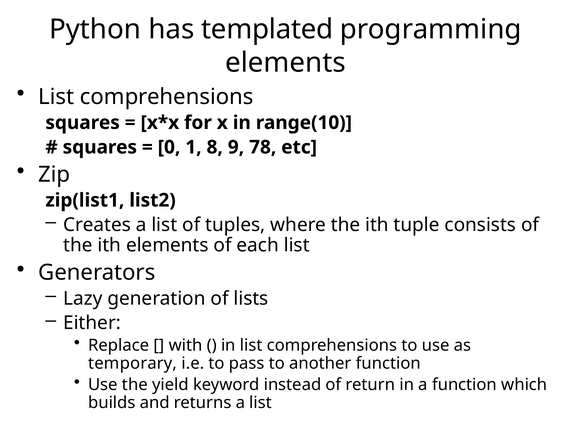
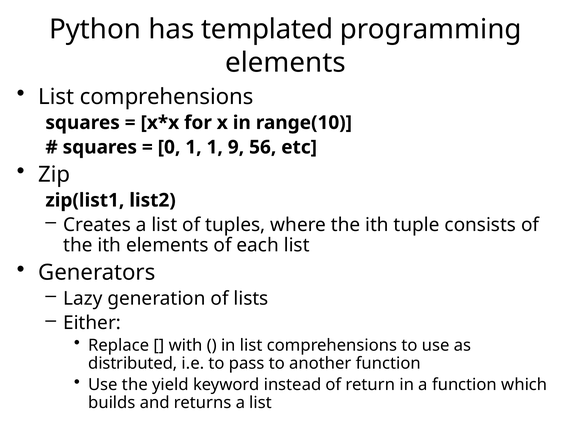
1 8: 8 -> 1
78: 78 -> 56
temporary: temporary -> distributed
